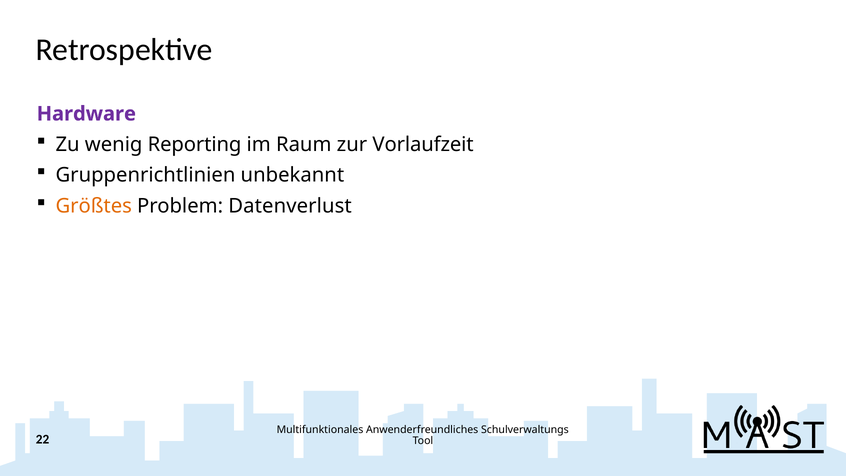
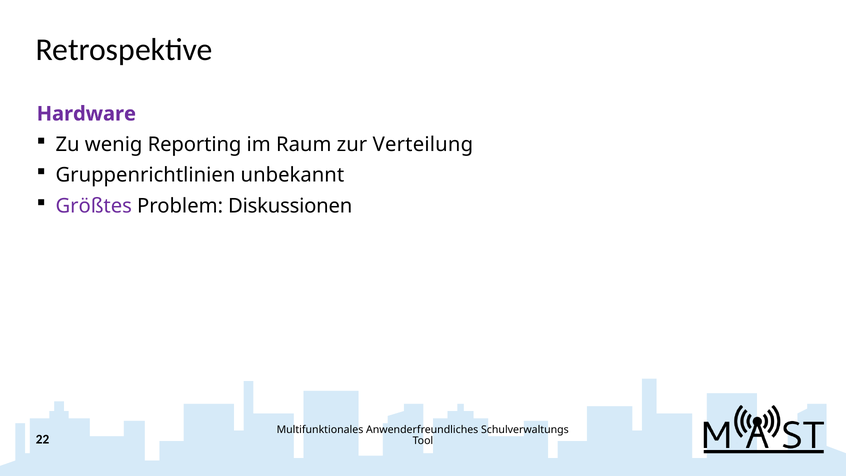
Vorlaufzeit: Vorlaufzeit -> Verteilung
Größtes colour: orange -> purple
Datenverlust: Datenverlust -> Diskussionen
